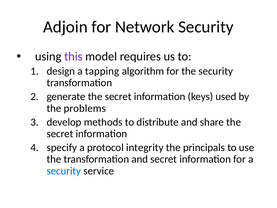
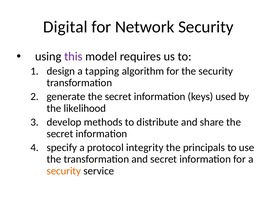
Adjoin: Adjoin -> Digital
problems: problems -> likelihood
security at (64, 171) colour: blue -> orange
